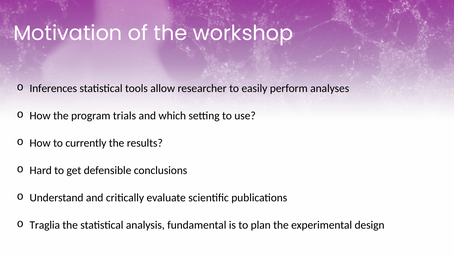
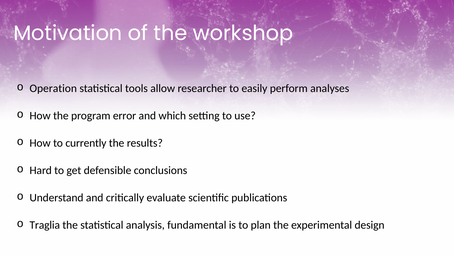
Inferences: Inferences -> Operation
trials: trials -> error
